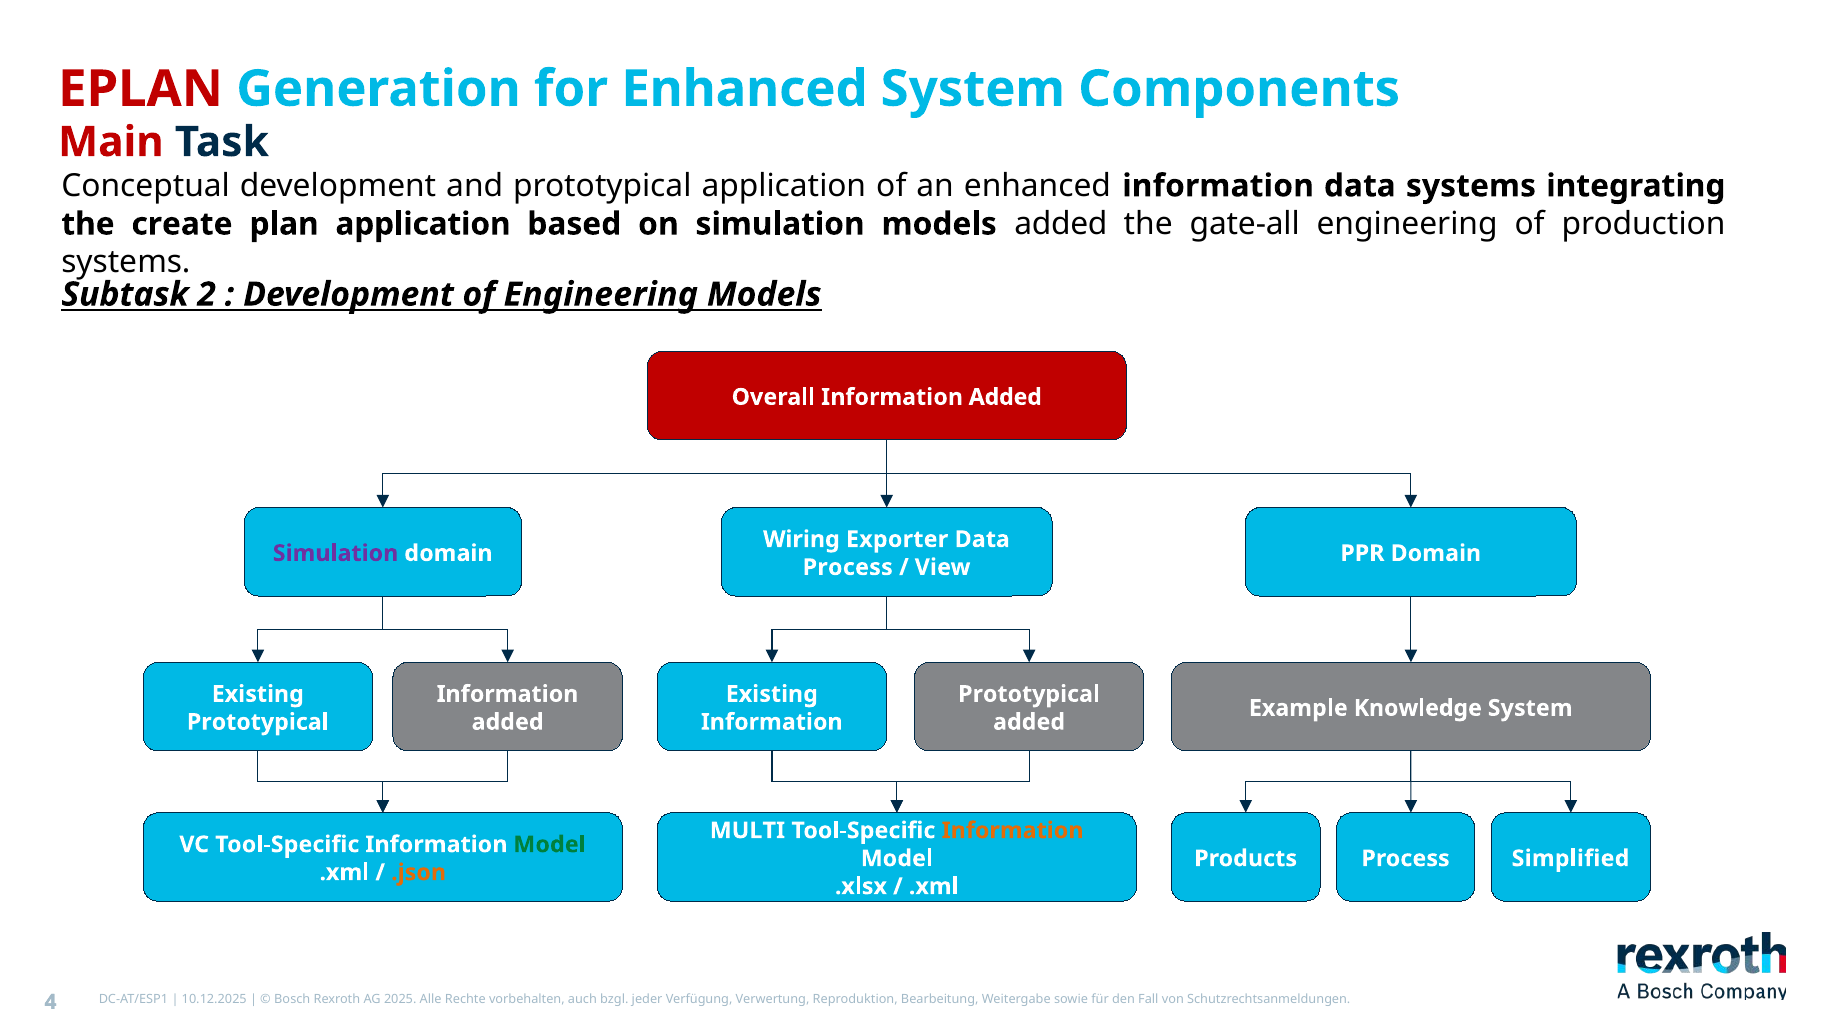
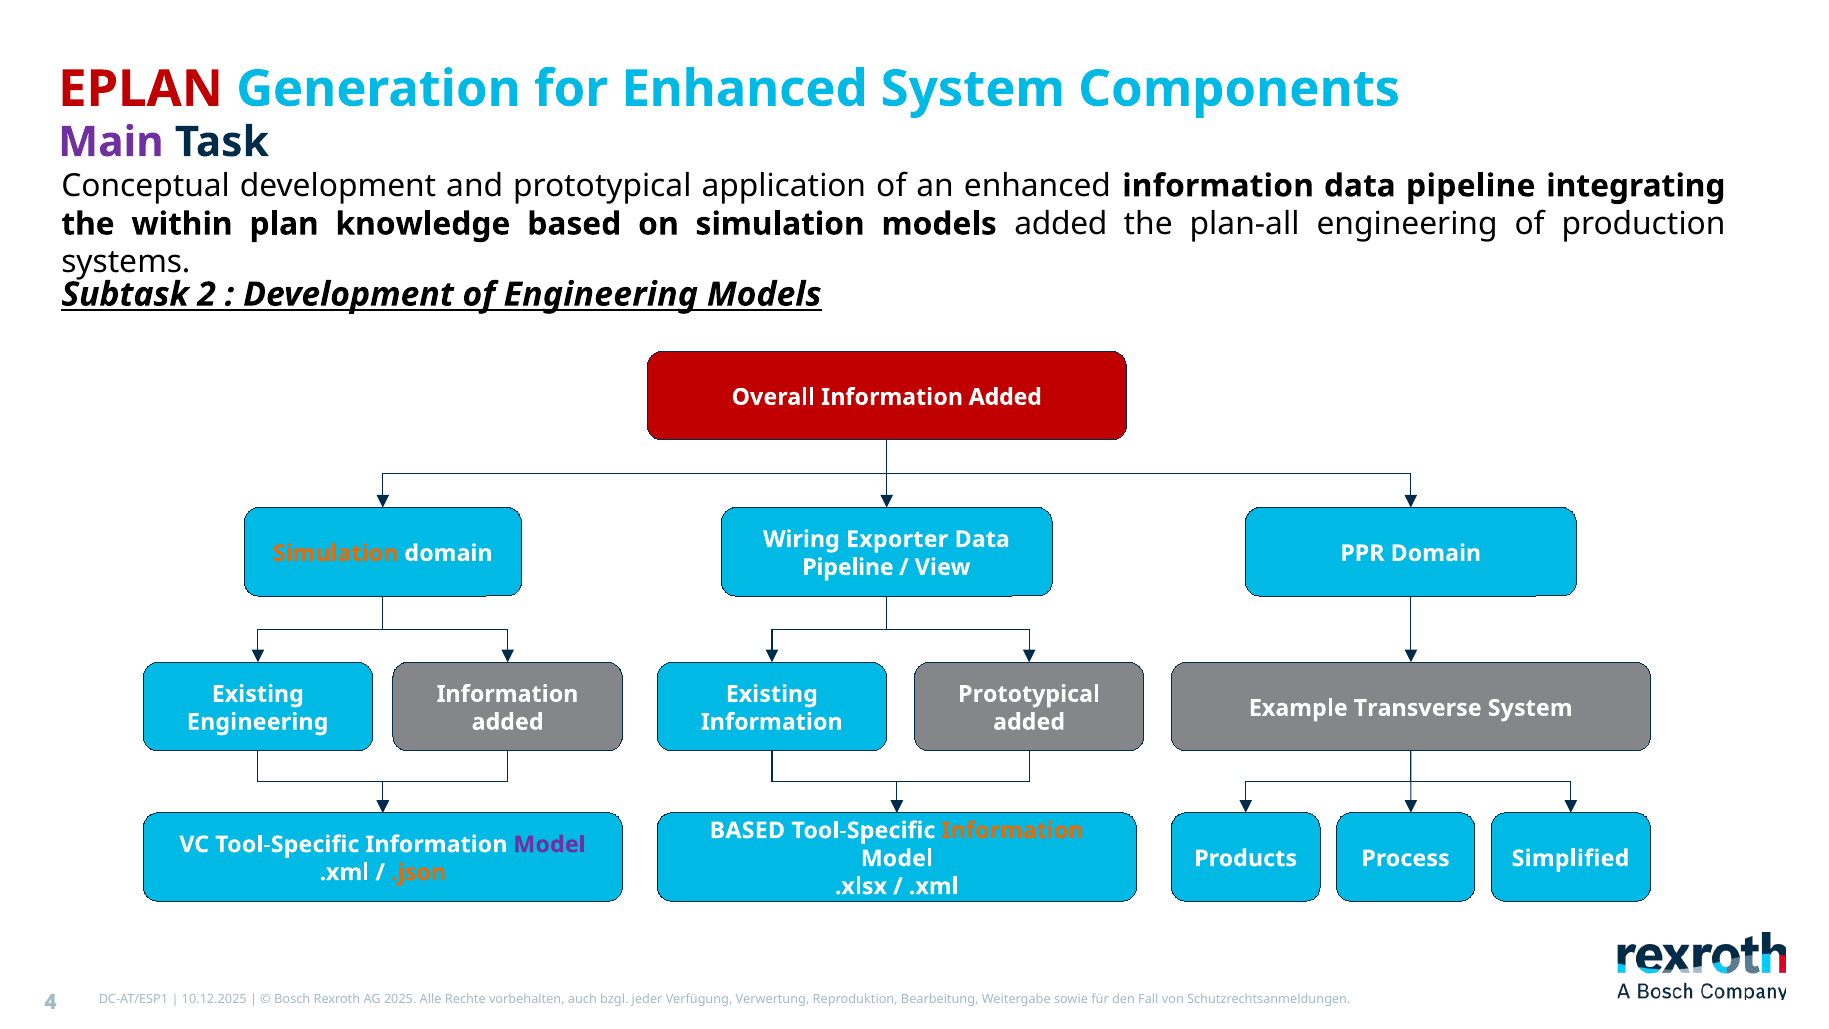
Main colour: red -> purple
systems at (1471, 186): systems -> pipeline
create: create -> within
plan application: application -> knowledge
gate-all: gate-all -> plan-all
Simulation at (336, 553) colour: purple -> orange
Process at (848, 567): Process -> Pipeline
Knowledge: Knowledge -> Transverse
Prototypical at (258, 722): Prototypical -> Engineering
MULTI at (747, 830): MULTI -> BASED
Model at (550, 844) colour: green -> purple
